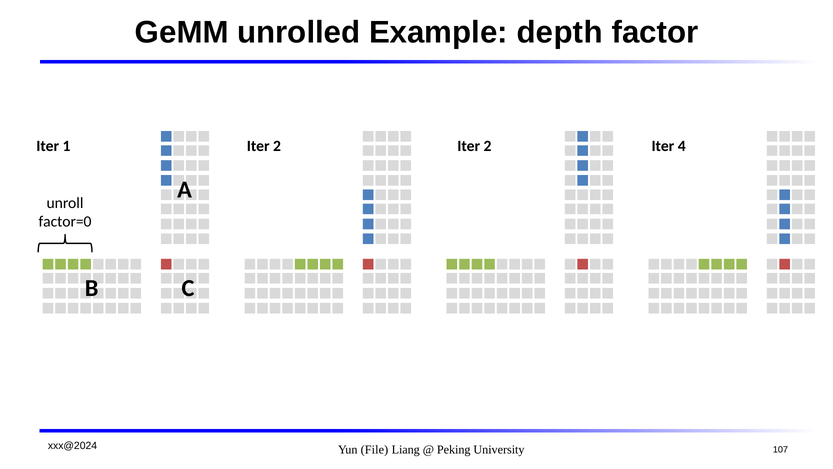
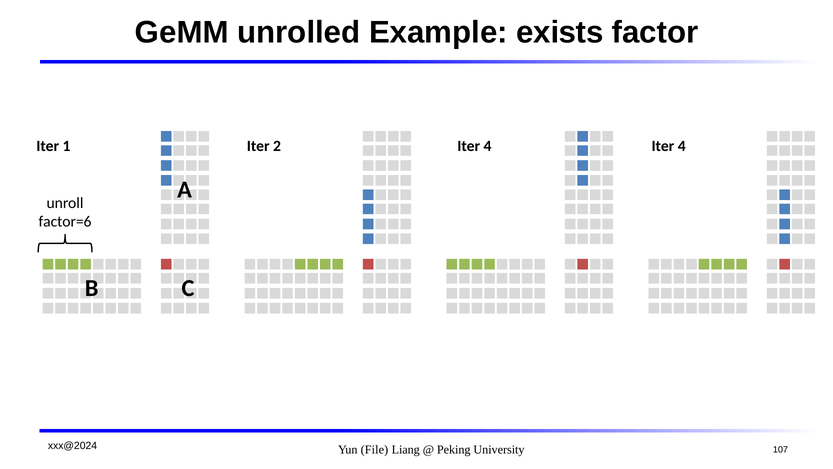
depth: depth -> exists
2 Iter 2: 2 -> 4
factor=0: factor=0 -> factor=6
